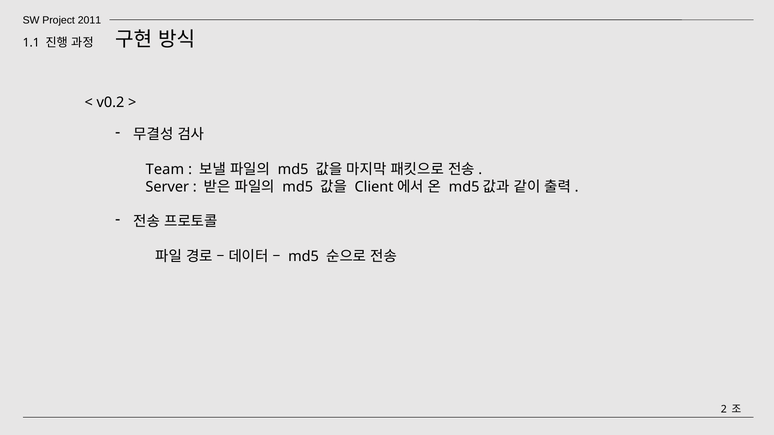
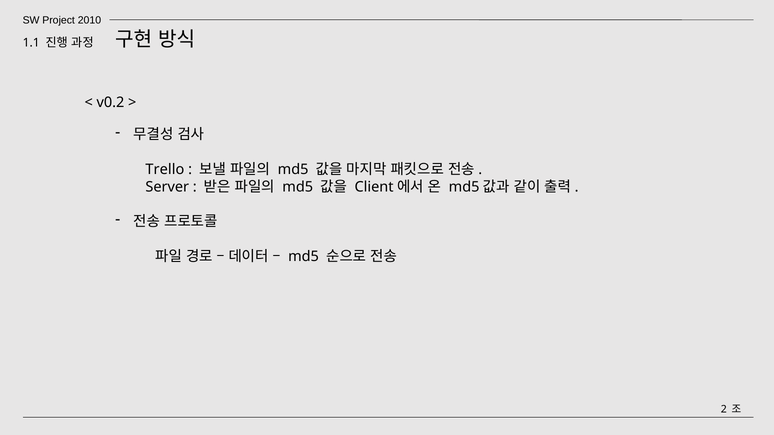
2011: 2011 -> 2010
Team: Team -> Trello
